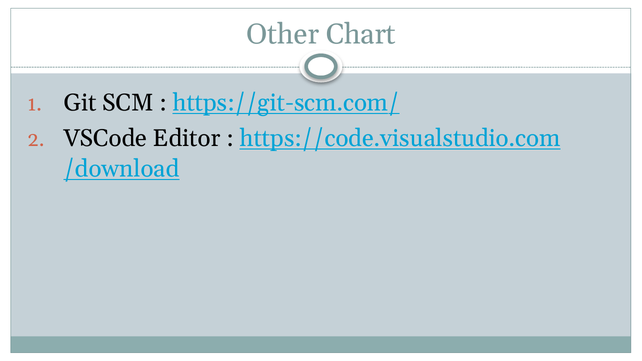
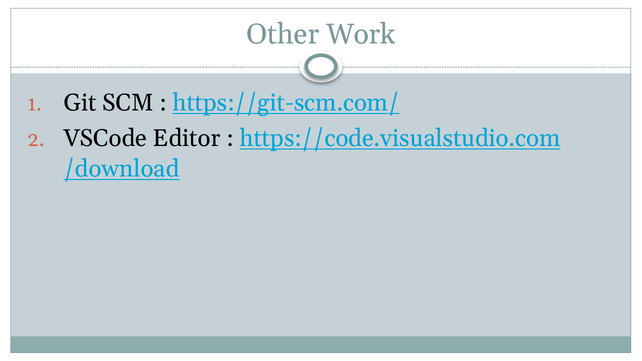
Chart: Chart -> Work
